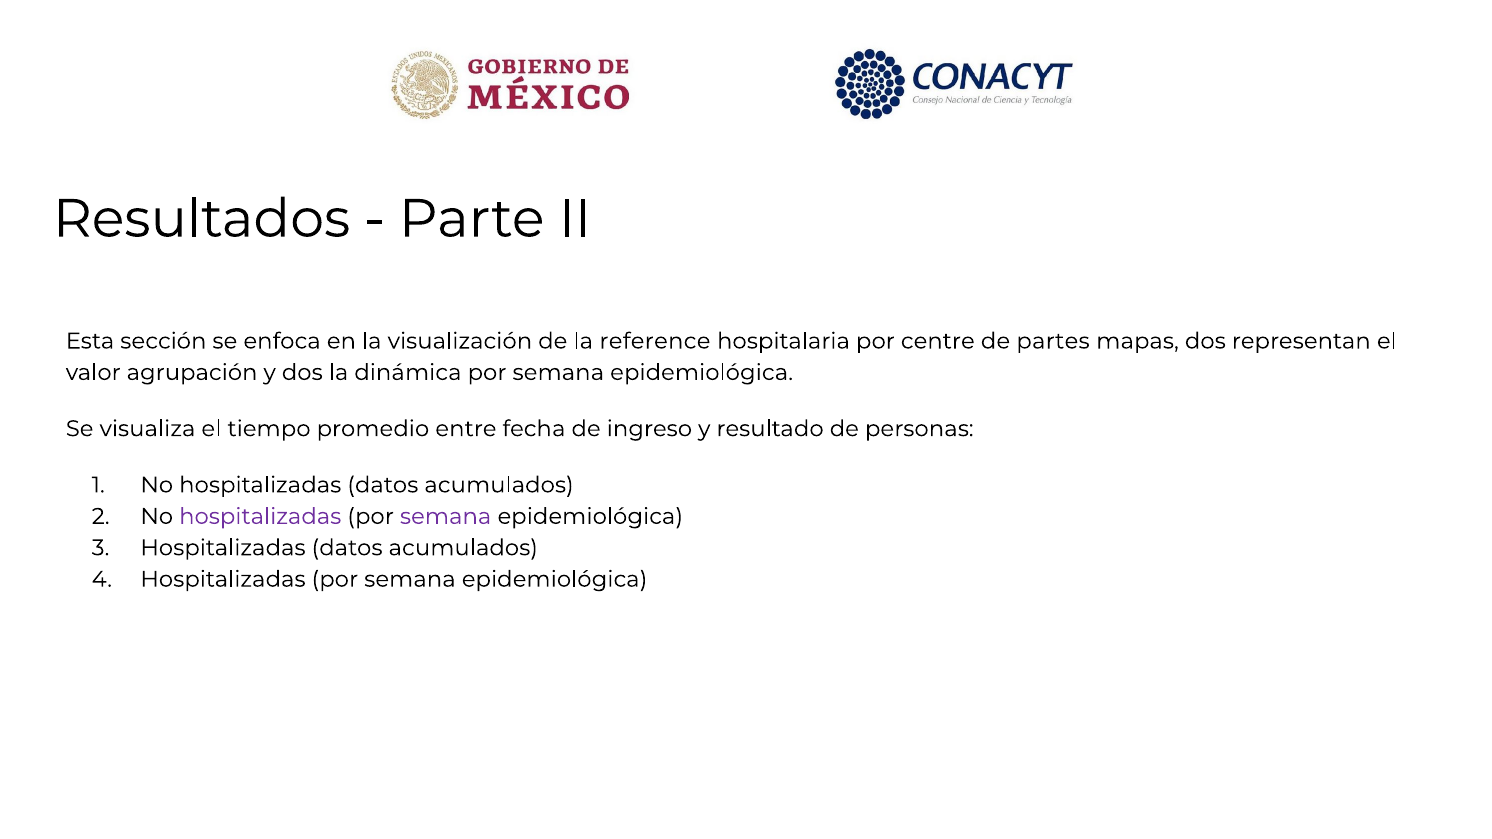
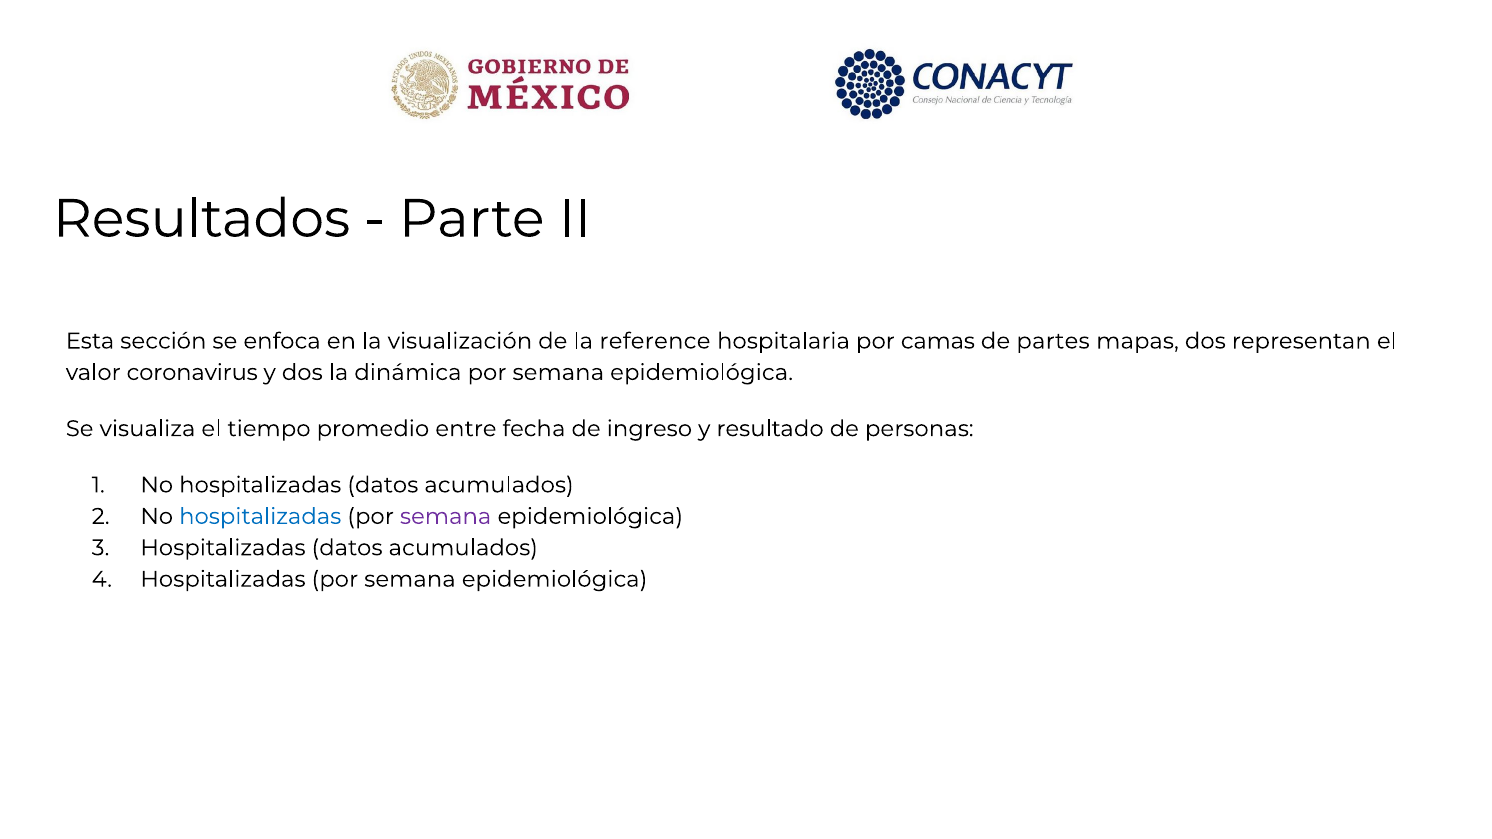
centre: centre -> camas
agrupación: agrupación -> coronavirus
hospitalizadas at (260, 517) colour: purple -> blue
